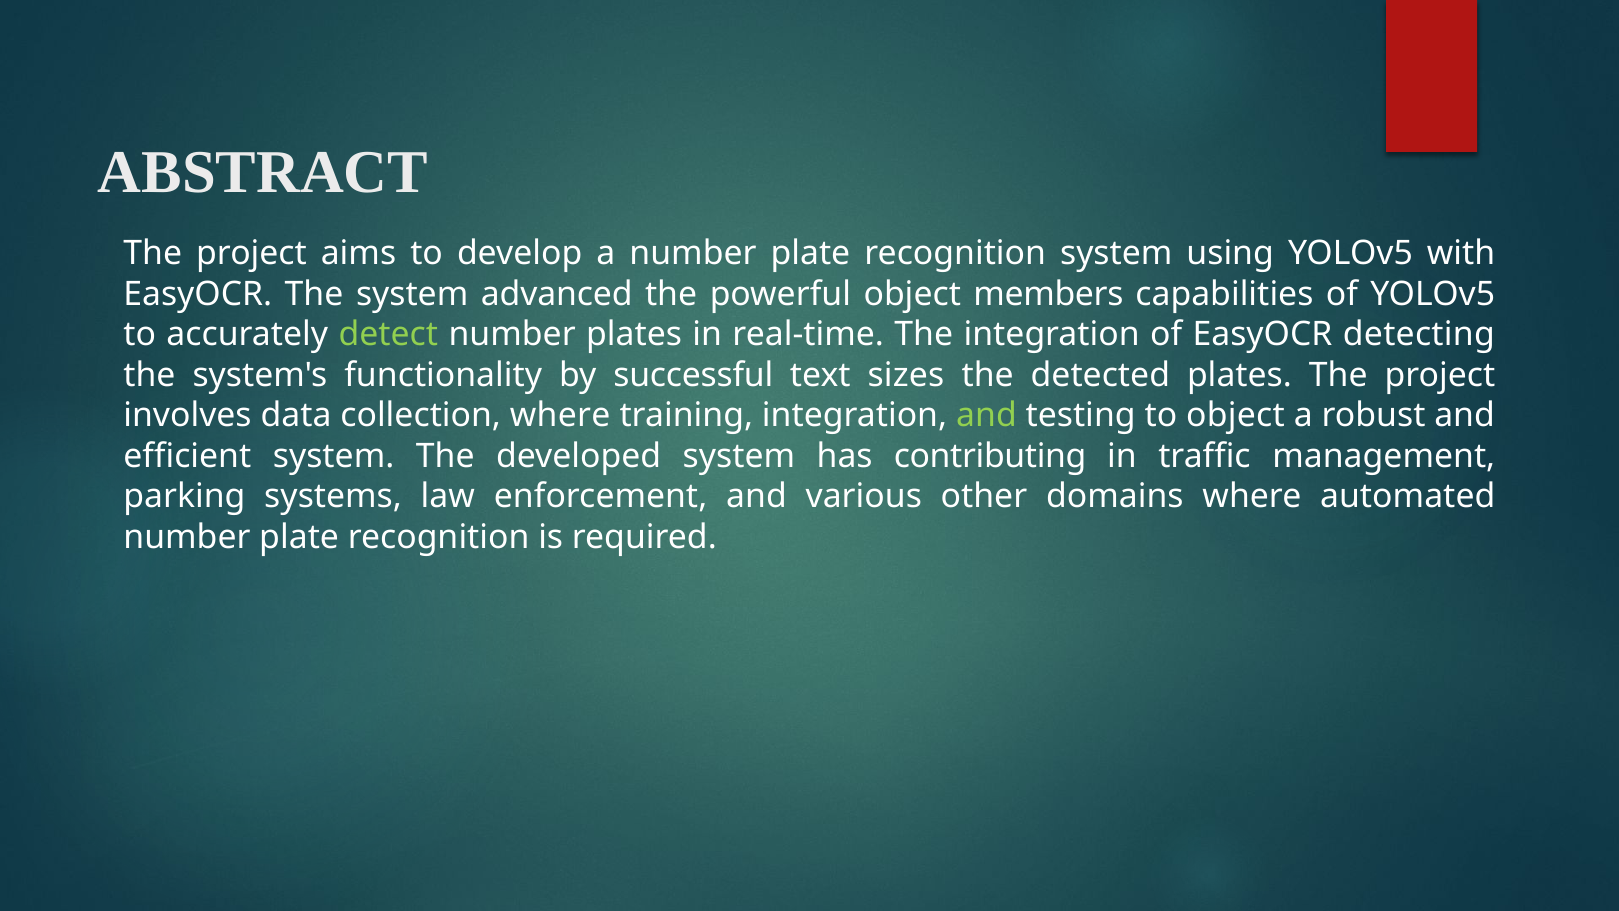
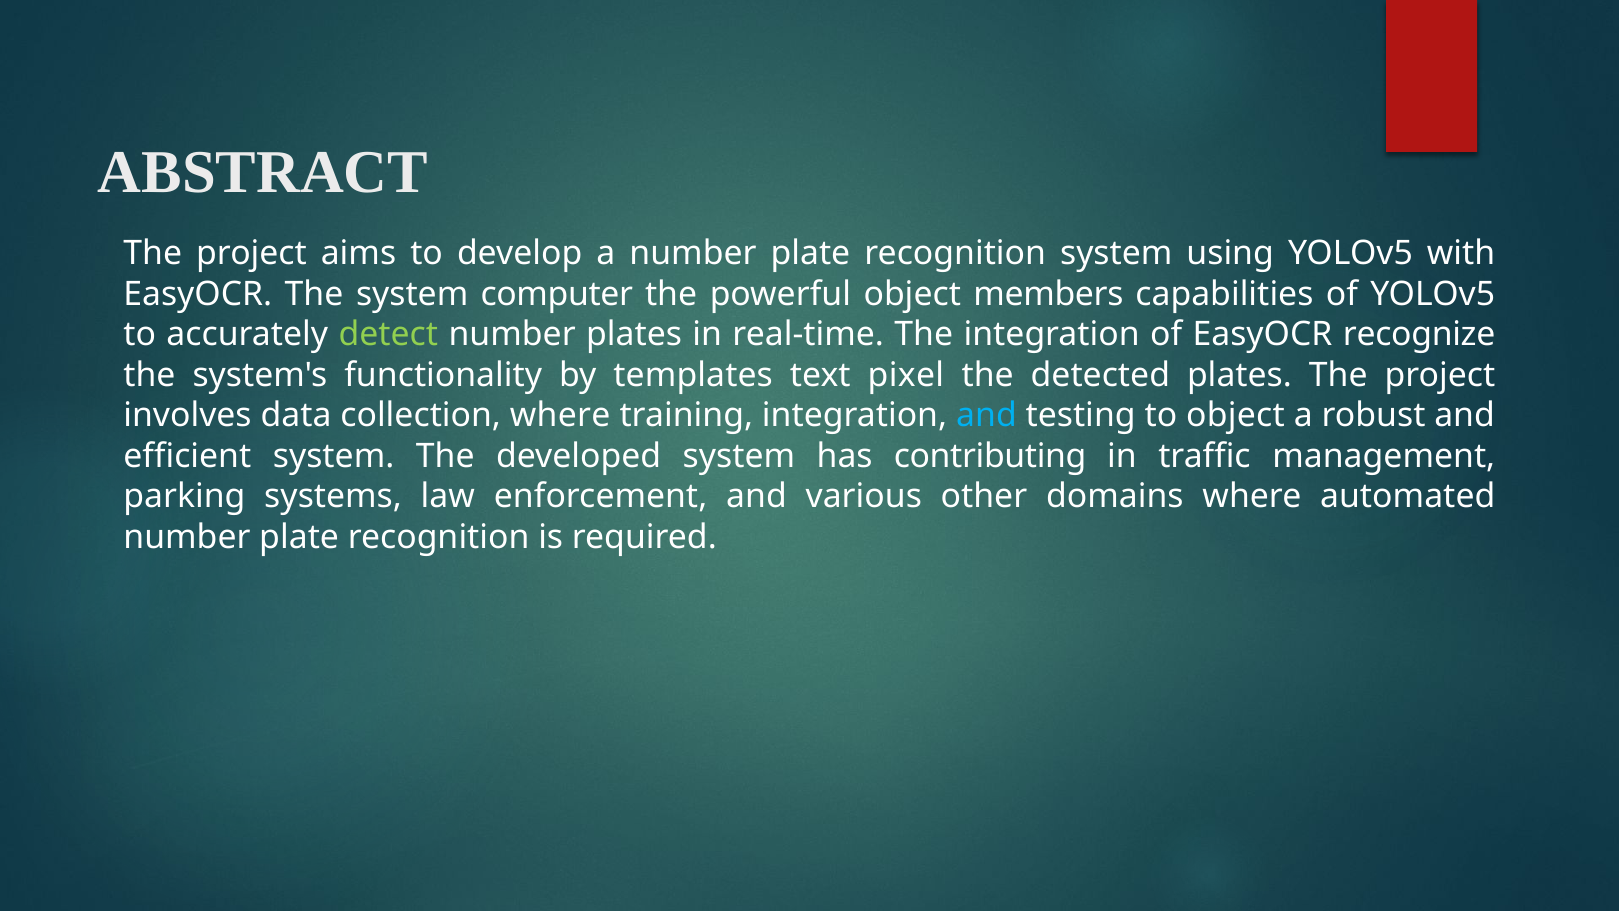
advanced: advanced -> computer
detecting: detecting -> recognize
successful: successful -> templates
sizes: sizes -> pixel
and at (986, 415) colour: light green -> light blue
